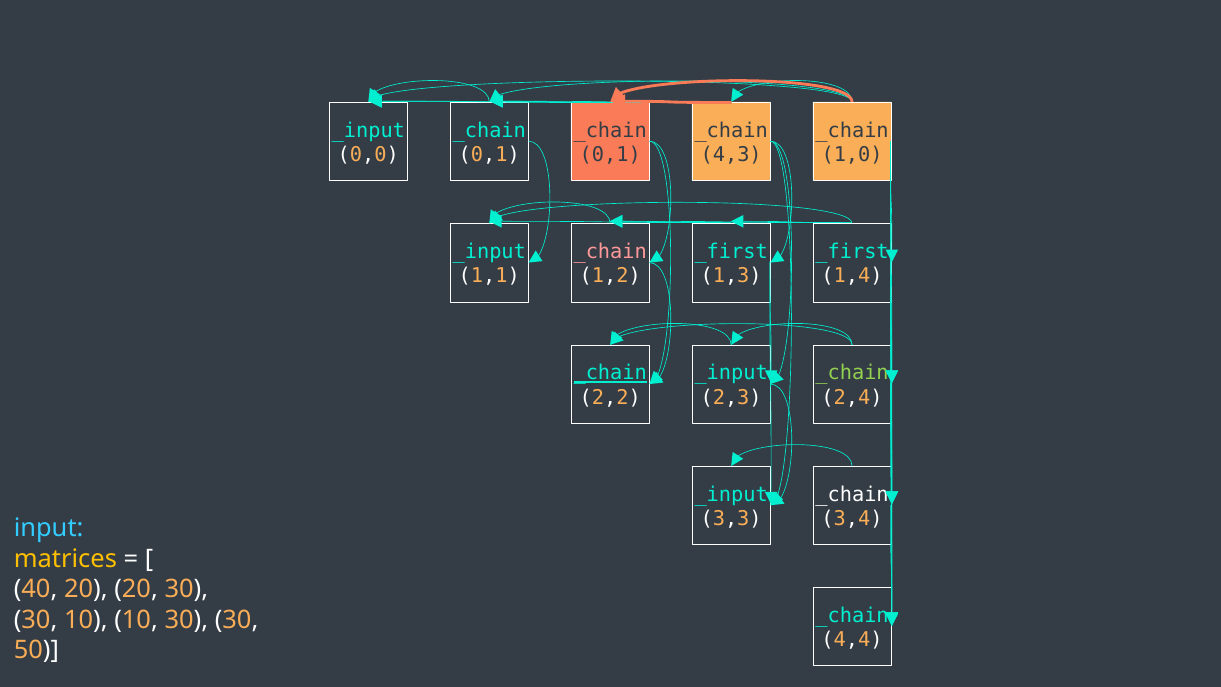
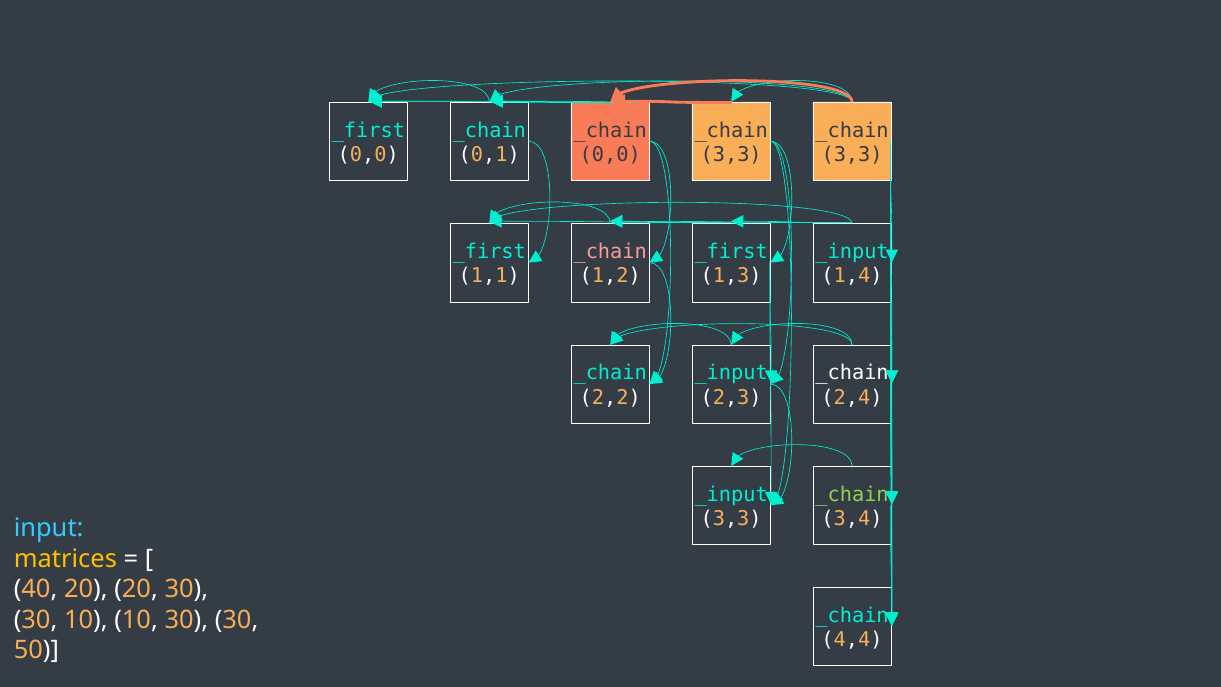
_input at (368, 130): _input -> _first
0,1 at (610, 155): 0,1 -> 0,0
4,3 at (731, 155): 4,3 -> 3,3
1,0 at (852, 155): 1,0 -> 3,3
_input at (489, 252): _input -> _first
_first at (852, 252): _first -> _input
_chain at (610, 373) underline: present -> none
_chain at (852, 373) colour: light green -> white
_chain at (852, 494) colour: white -> light green
